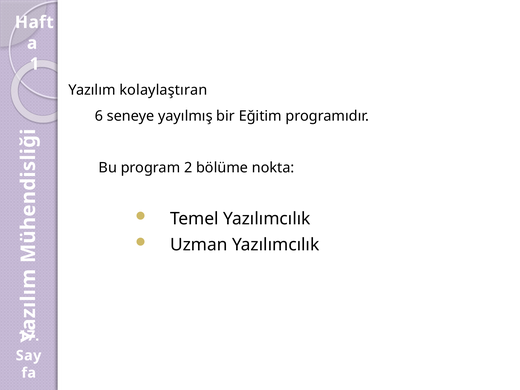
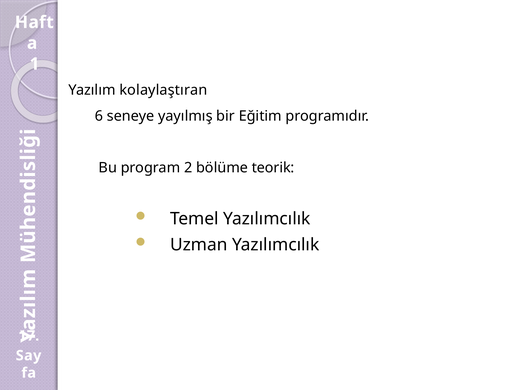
nokta: nokta -> teorik
